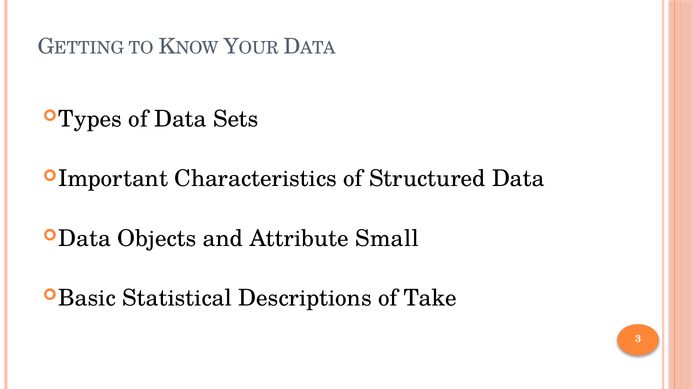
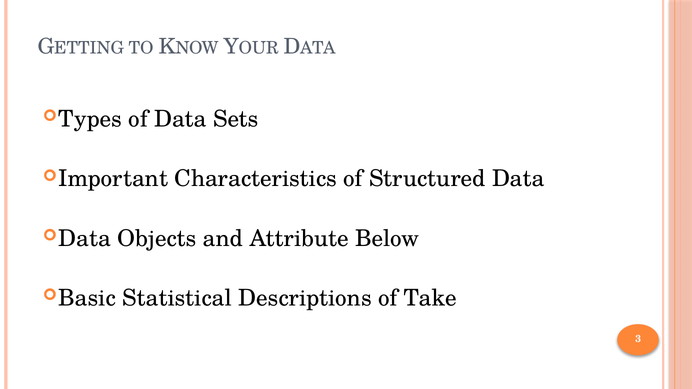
Small: Small -> Below
